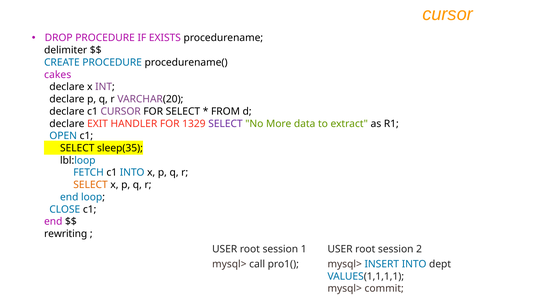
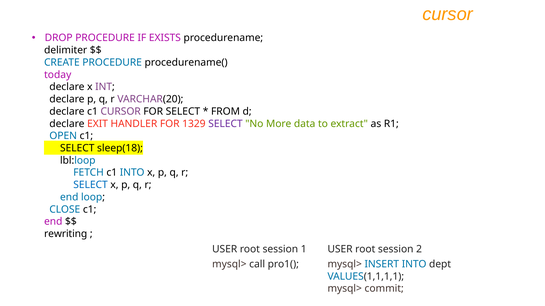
cakes: cakes -> today
sleep(35: sleep(35 -> sleep(18
SELECT at (91, 185) colour: orange -> blue
